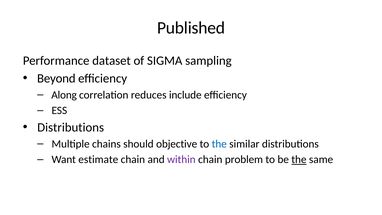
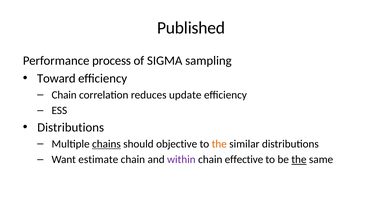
dataset: dataset -> process
Beyond: Beyond -> Toward
Along at (64, 95): Along -> Chain
include: include -> update
chains underline: none -> present
the at (219, 144) colour: blue -> orange
problem: problem -> effective
